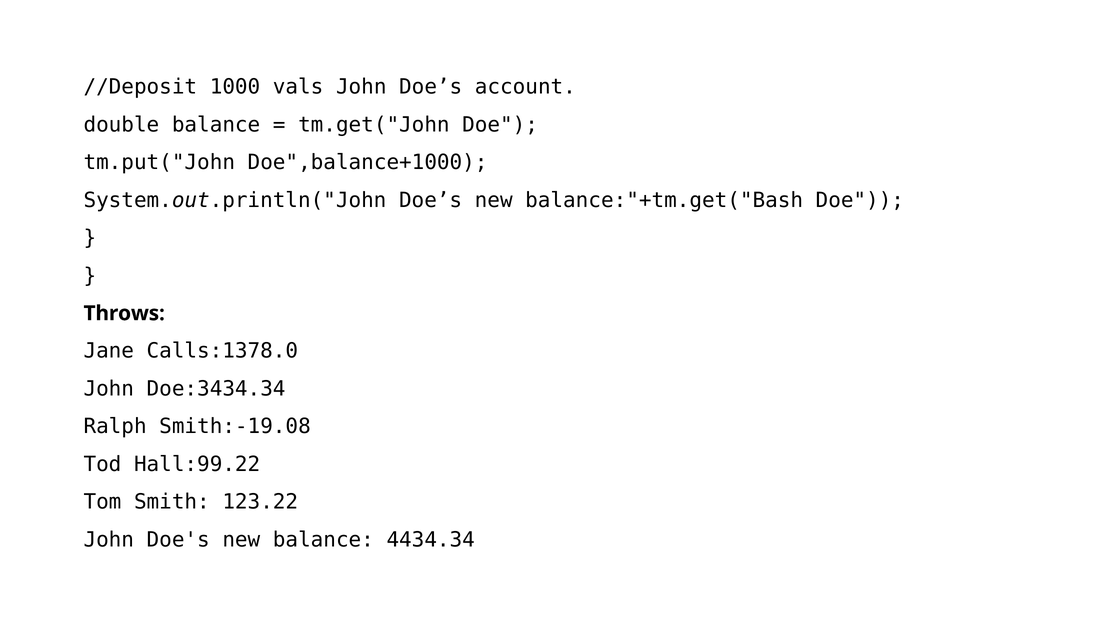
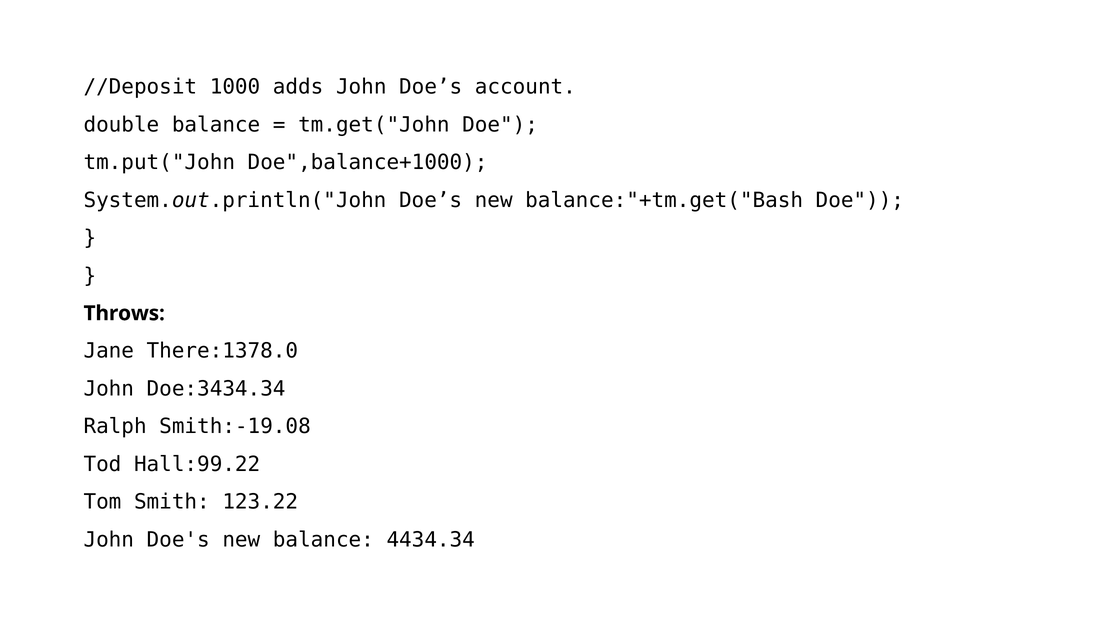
vals: vals -> adds
Calls:1378.0: Calls:1378.0 -> There:1378.0
